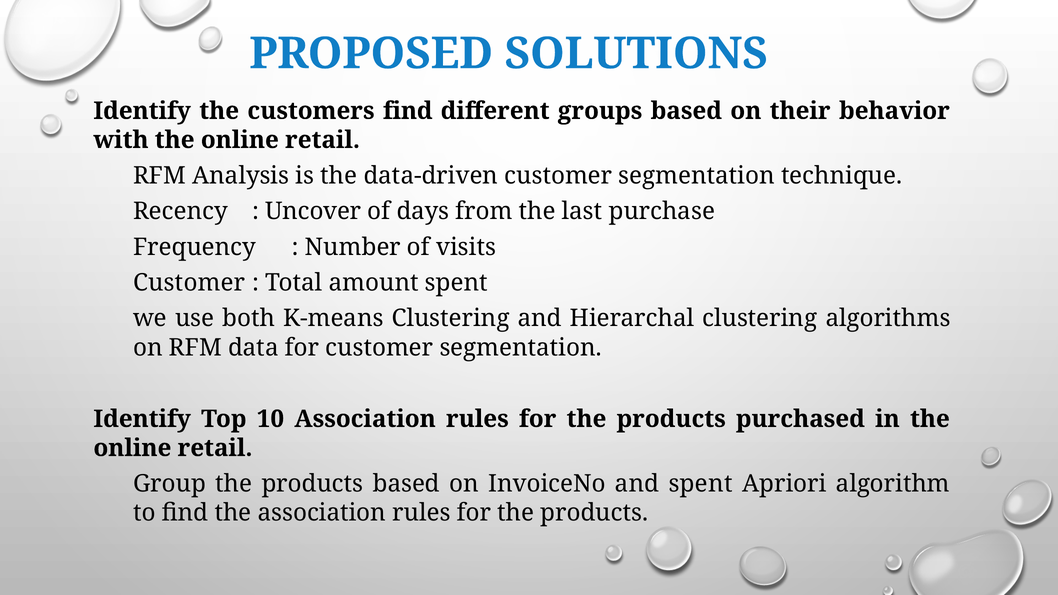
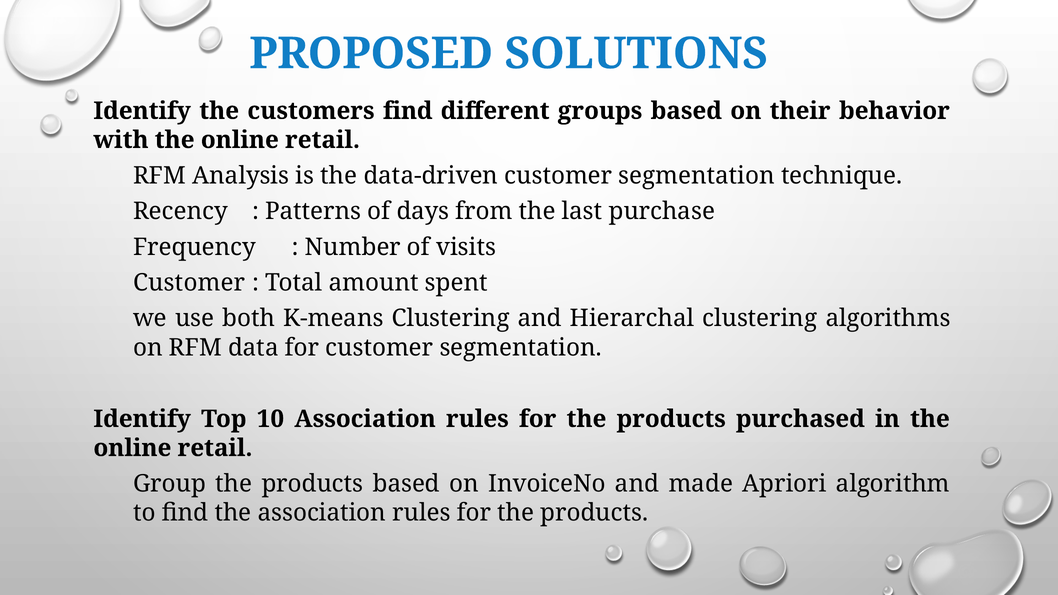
Uncover: Uncover -> Patterns
and spent: spent -> made
